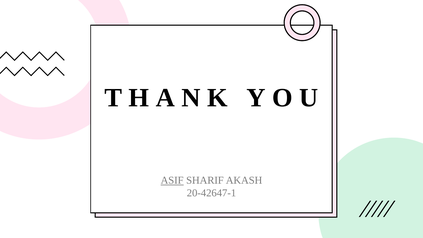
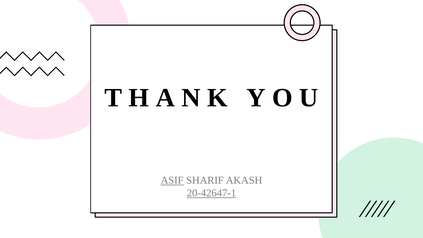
20-42647-1 underline: none -> present
